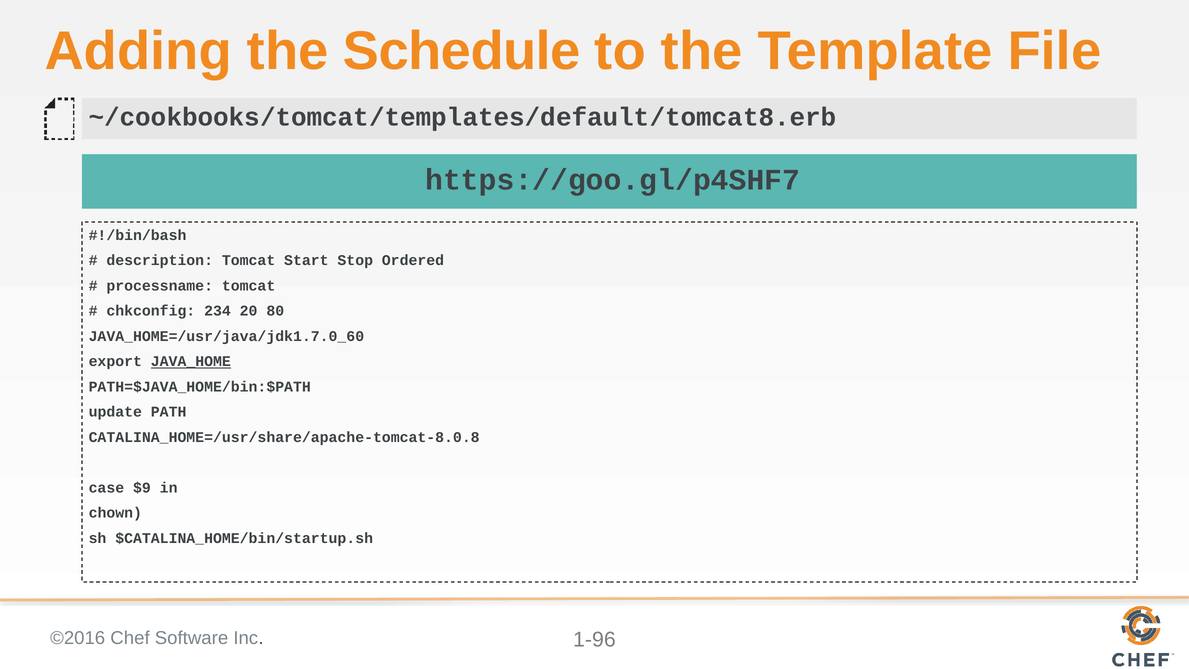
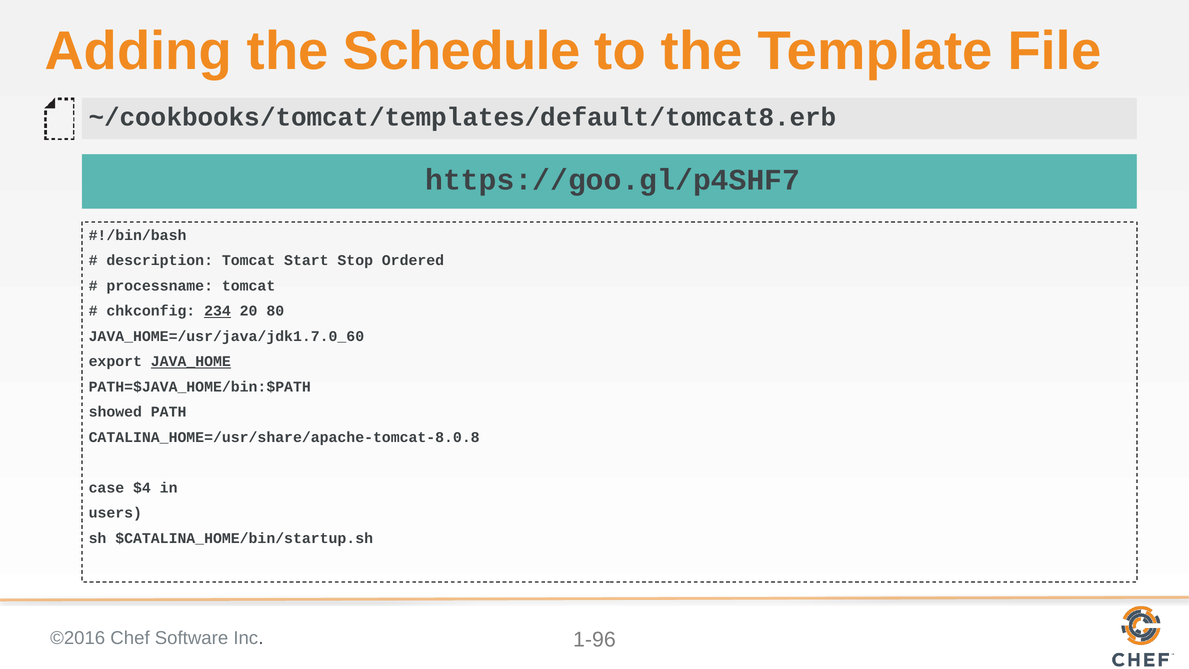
234 underline: none -> present
update: update -> showed
$9: $9 -> $4
chown: chown -> users
